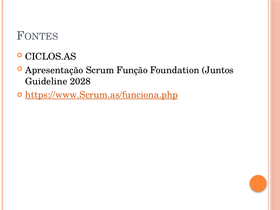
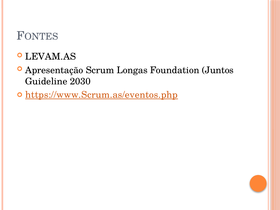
CICLOS.AS: CICLOS.AS -> LEVAM.AS
Função: Função -> Longas
2028: 2028 -> 2030
https://www.Scrum.as/funciona.php: https://www.Scrum.as/funciona.php -> https://www.Scrum.as/eventos.php
